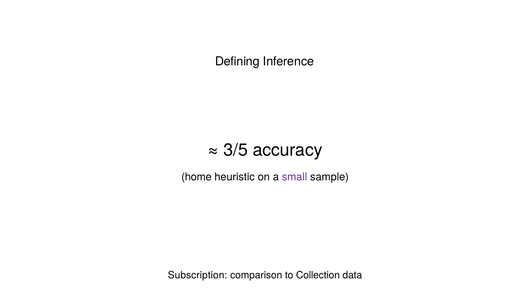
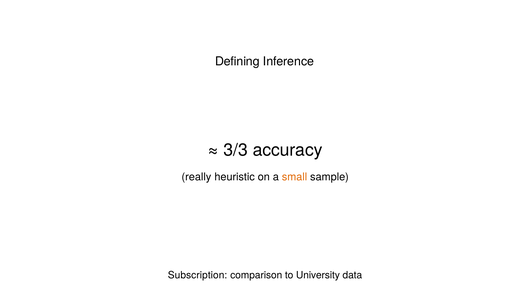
3/5: 3/5 -> 3/3
home: home -> really
small colour: purple -> orange
Collection: Collection -> University
